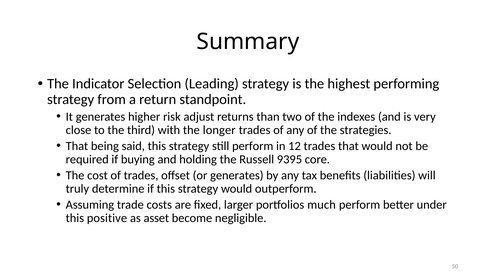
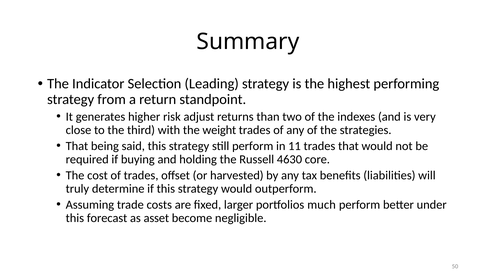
longer: longer -> weight
12: 12 -> 11
9395: 9395 -> 4630
or generates: generates -> harvested
positive: positive -> forecast
